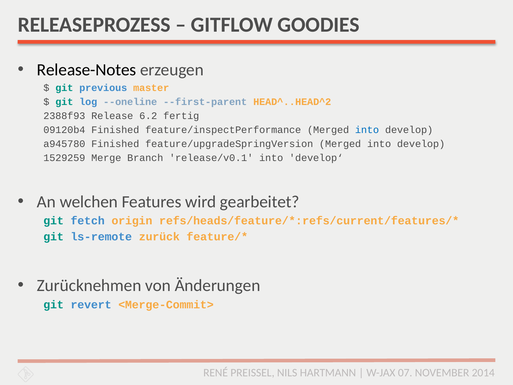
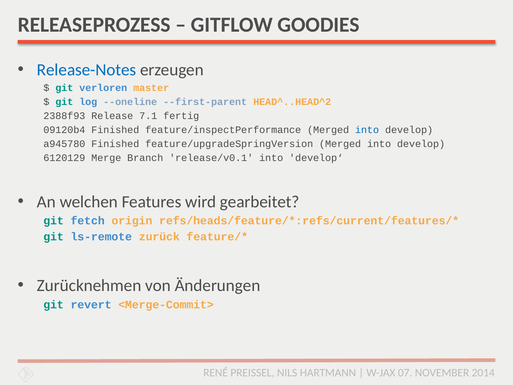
Release-Notes colour: black -> blue
previous: previous -> verloren
6.2: 6.2 -> 7.1
1529259: 1529259 -> 6120129
